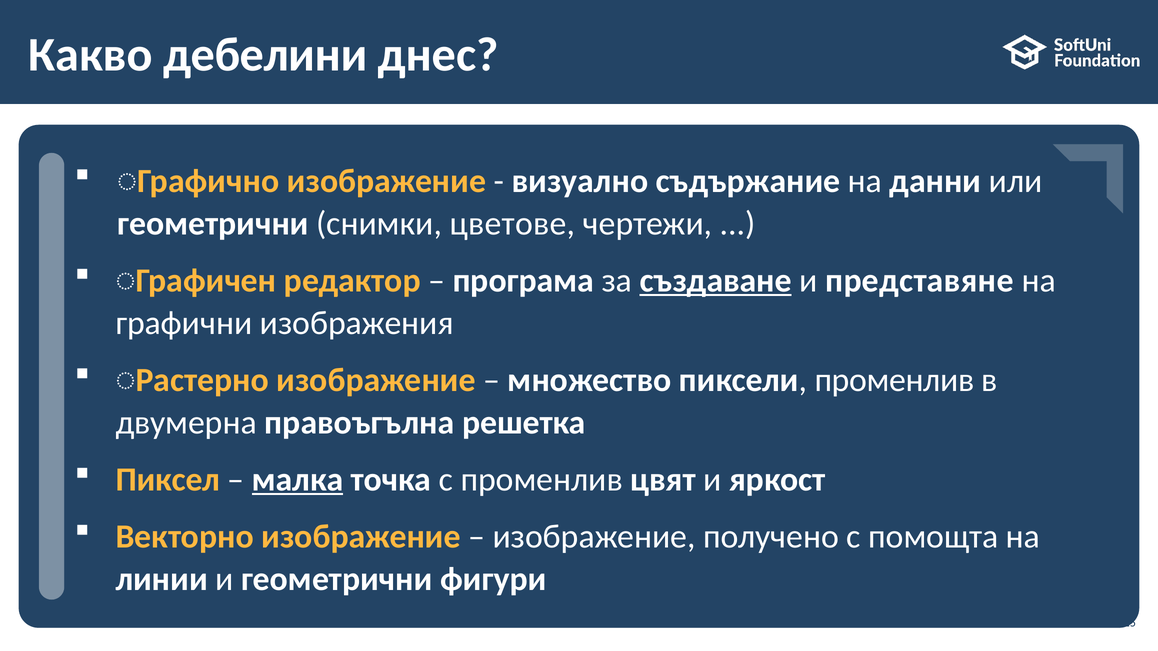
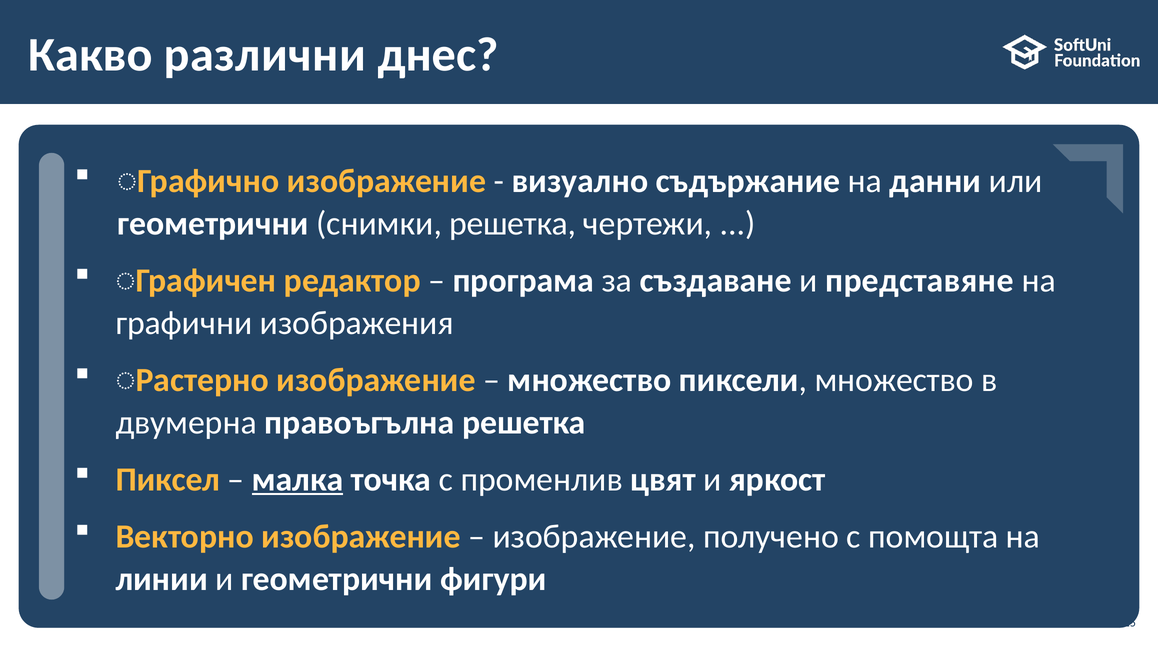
дебелини: дебелини -> различни
снимки цветове: цветове -> решетка
създаване underline: present -> none
пиксели променлив: променлив -> множество
